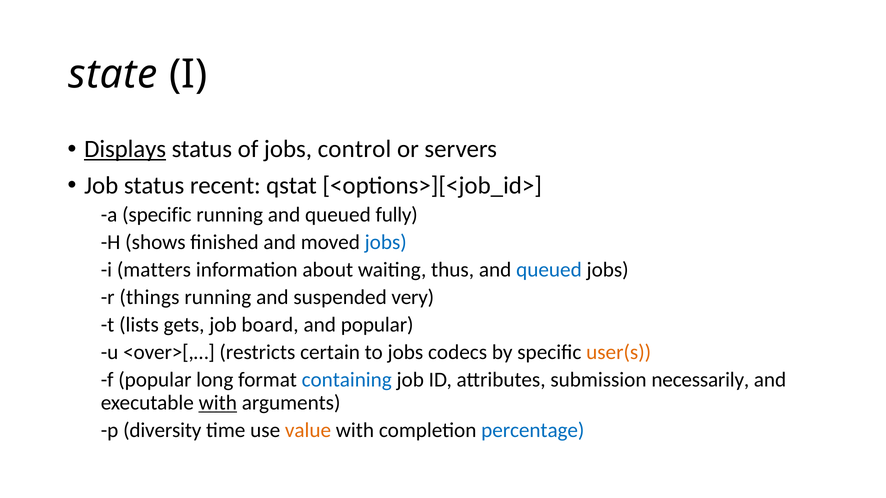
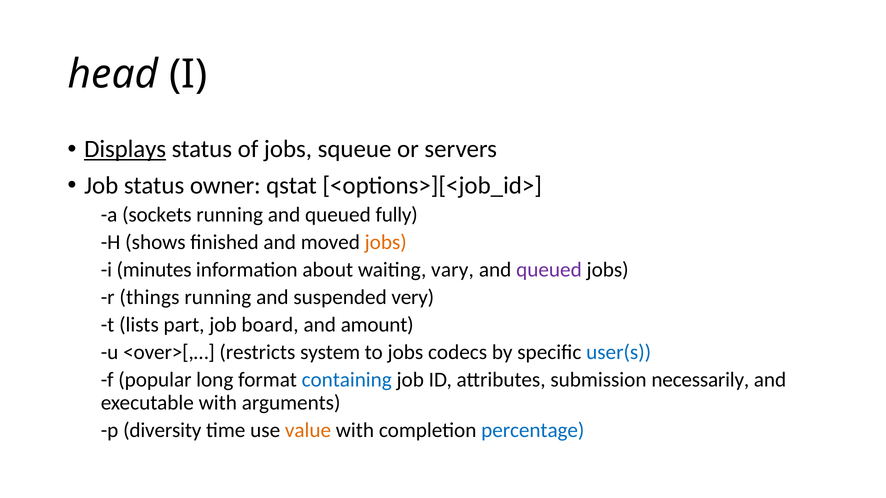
state: state -> head
control: control -> squeue
recent: recent -> owner
a specific: specific -> sockets
jobs at (386, 243) colour: blue -> orange
matters: matters -> minutes
thus: thus -> vary
queued at (549, 270) colour: blue -> purple
gets: gets -> part
and popular: popular -> amount
certain: certain -> system
user(s colour: orange -> blue
with at (218, 403) underline: present -> none
